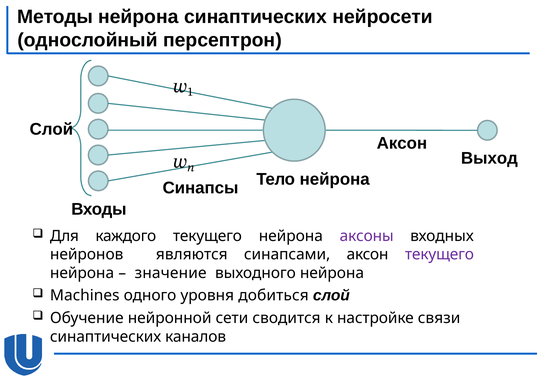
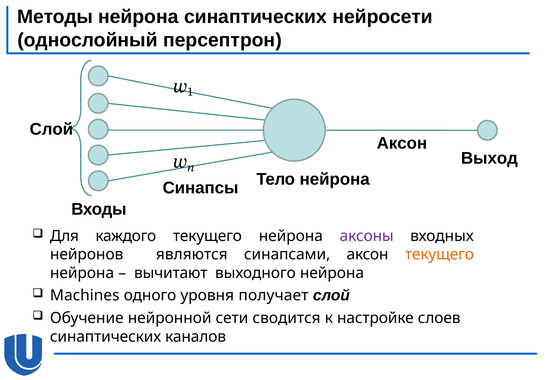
текущего at (439, 254) colour: purple -> orange
значение: значение -> вычитают
добиться: добиться -> получает
связи: связи -> слоев
